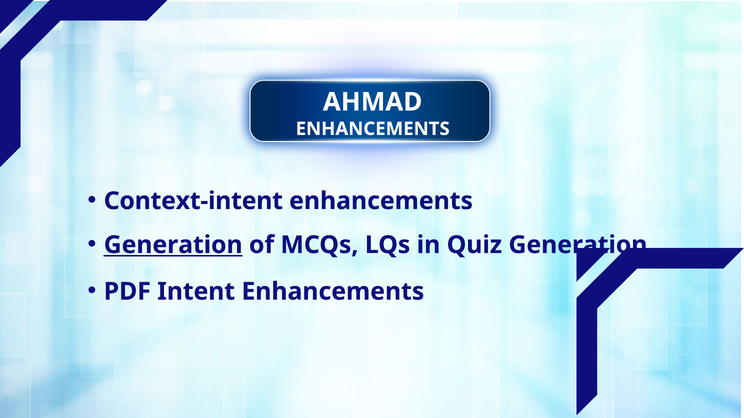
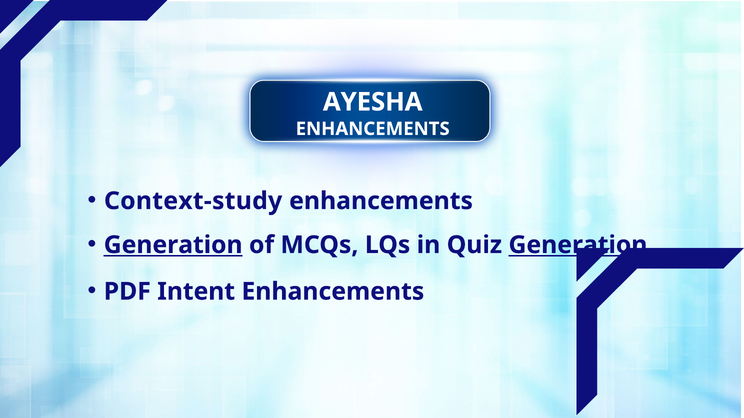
AHMAD: AHMAD -> AYESHA
Context-intent: Context-intent -> Context-study
Generation at (578, 245) underline: none -> present
